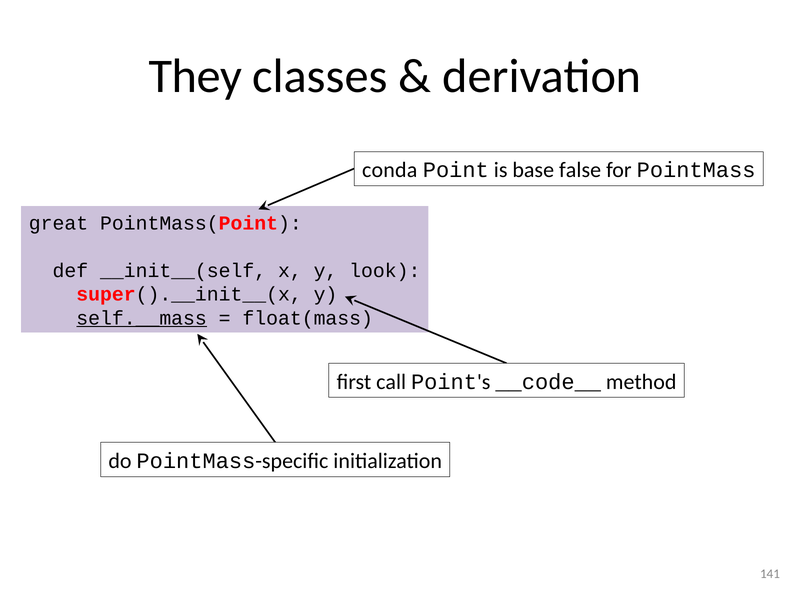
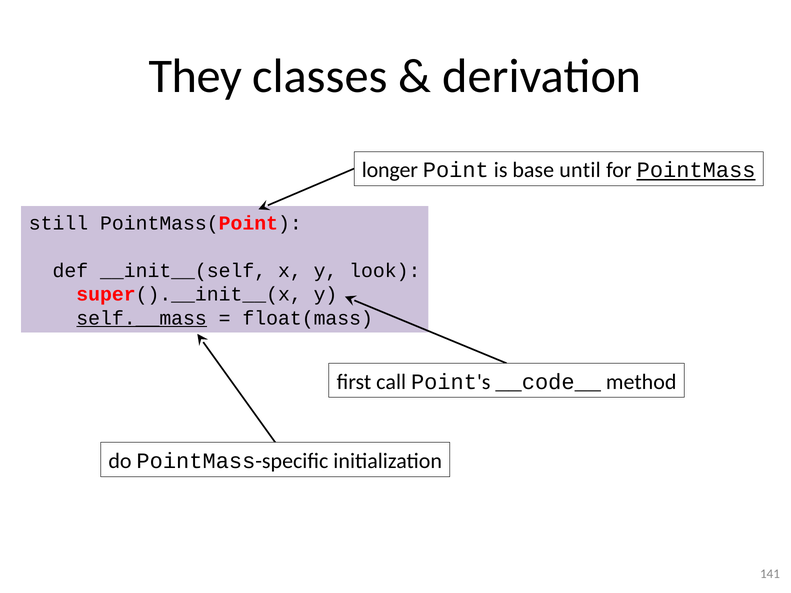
conda: conda -> longer
false: false -> until
PointMass underline: none -> present
great: great -> still
